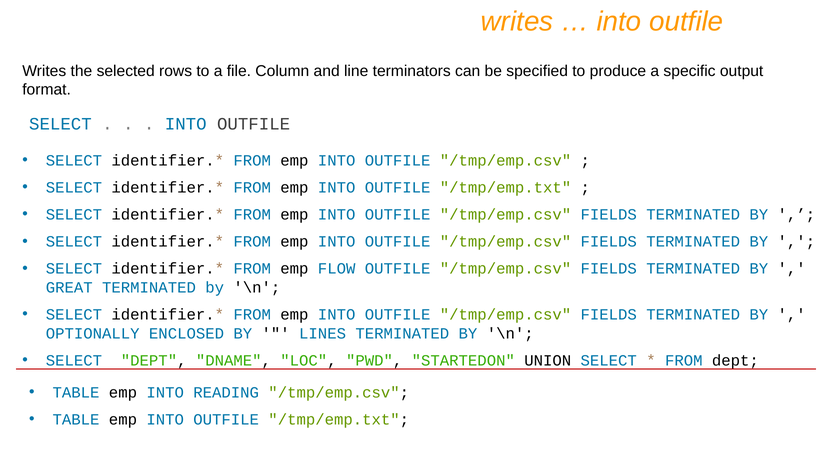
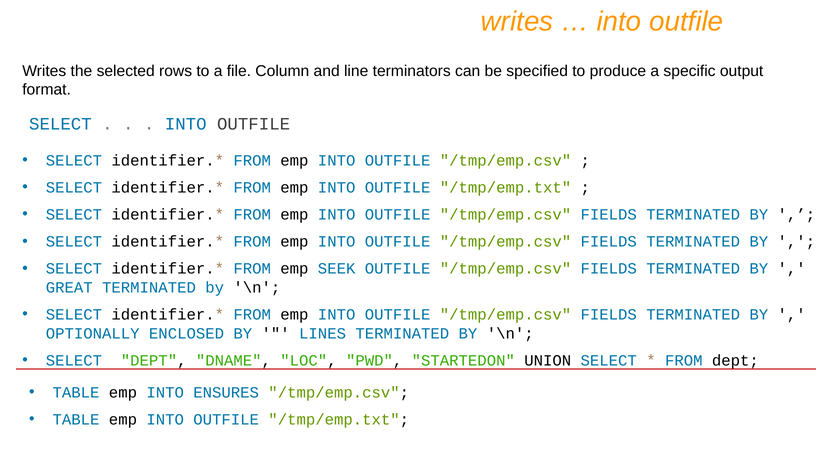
FLOW: FLOW -> SEEK
READING: READING -> ENSURES
